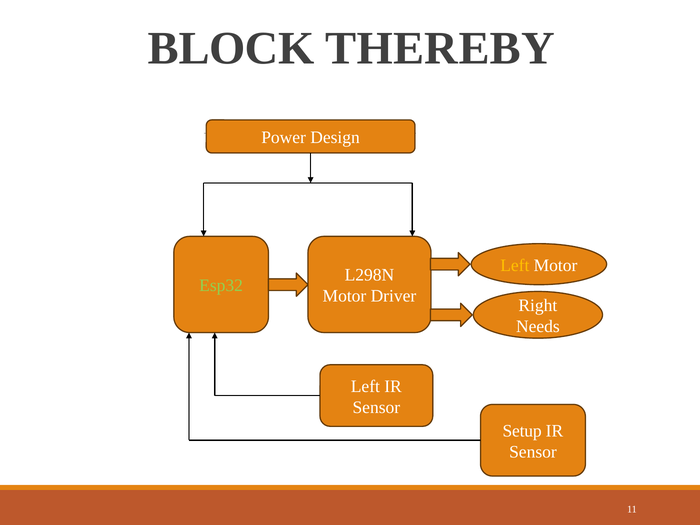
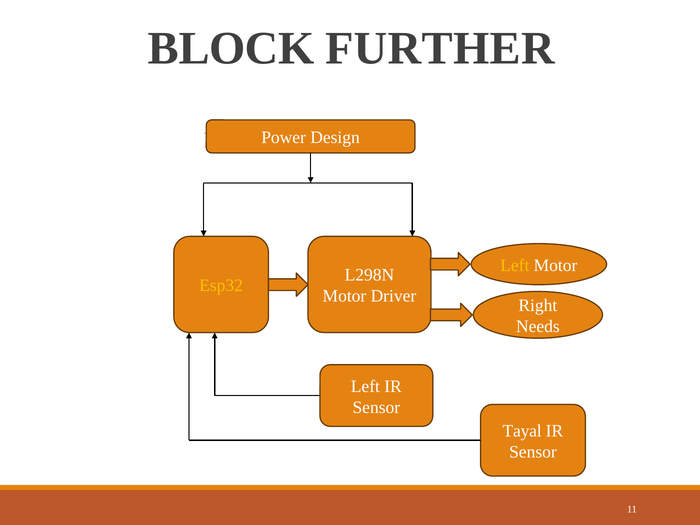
THEREBY: THEREBY -> FURTHER
Esp32 colour: light green -> yellow
Setup: Setup -> Tayal
